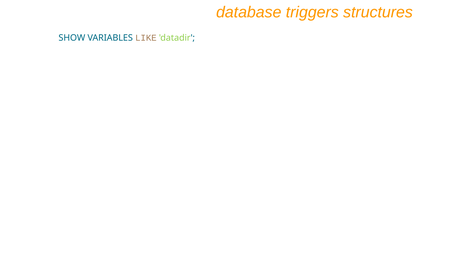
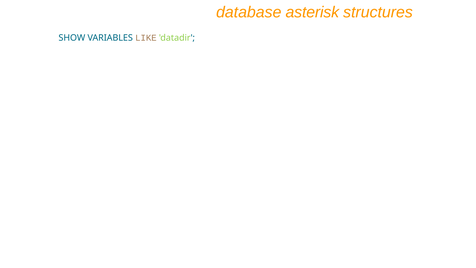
triggers: triggers -> asterisk
